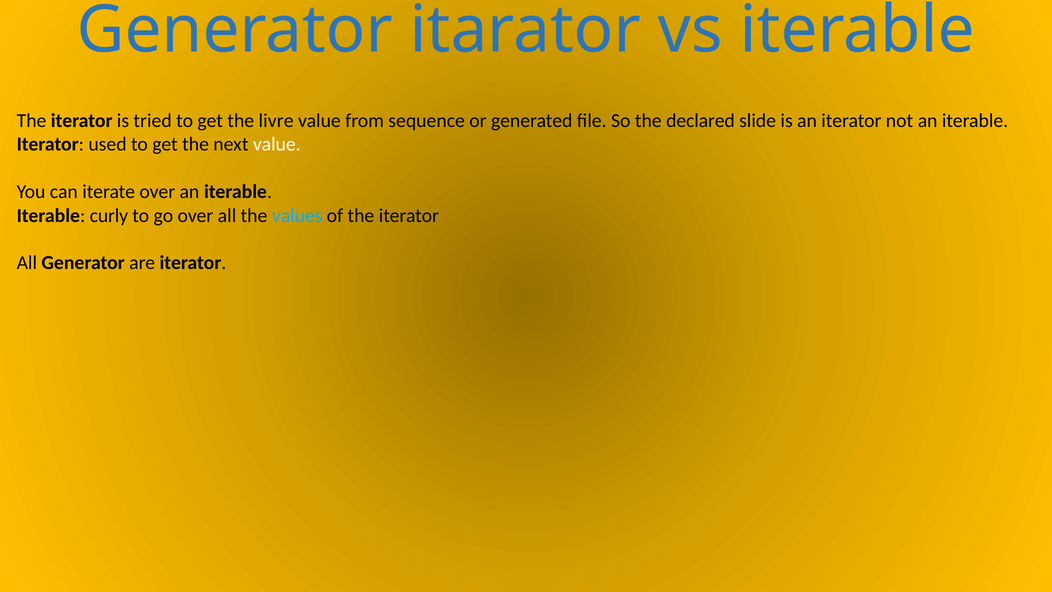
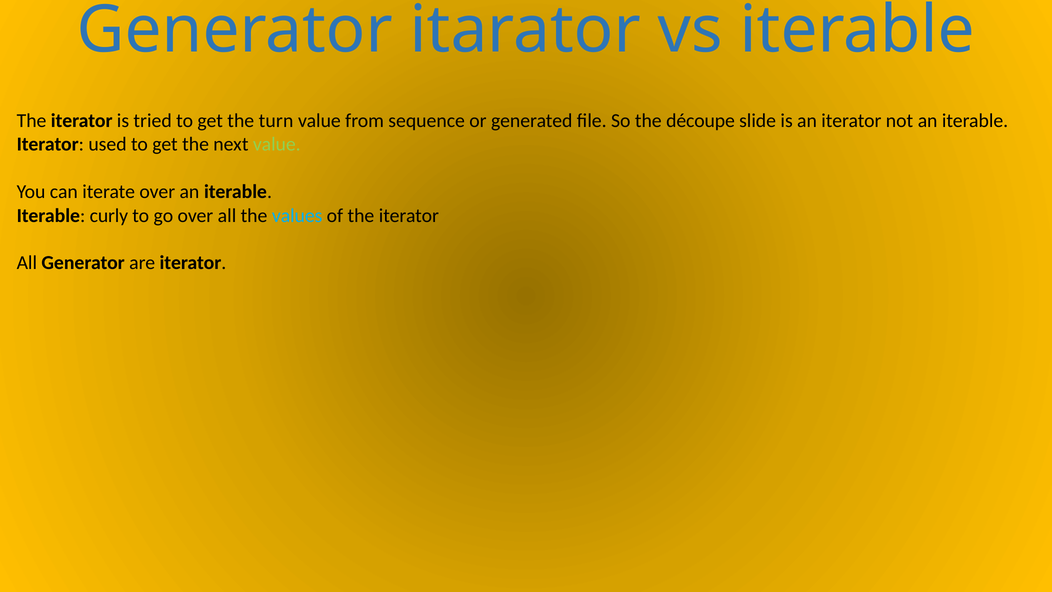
livre: livre -> turn
declared: declared -> découpe
value at (277, 144) colour: white -> light green
